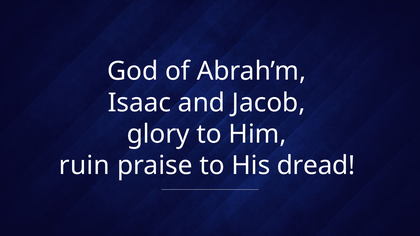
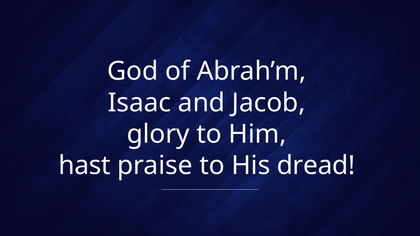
ruin: ruin -> hast
